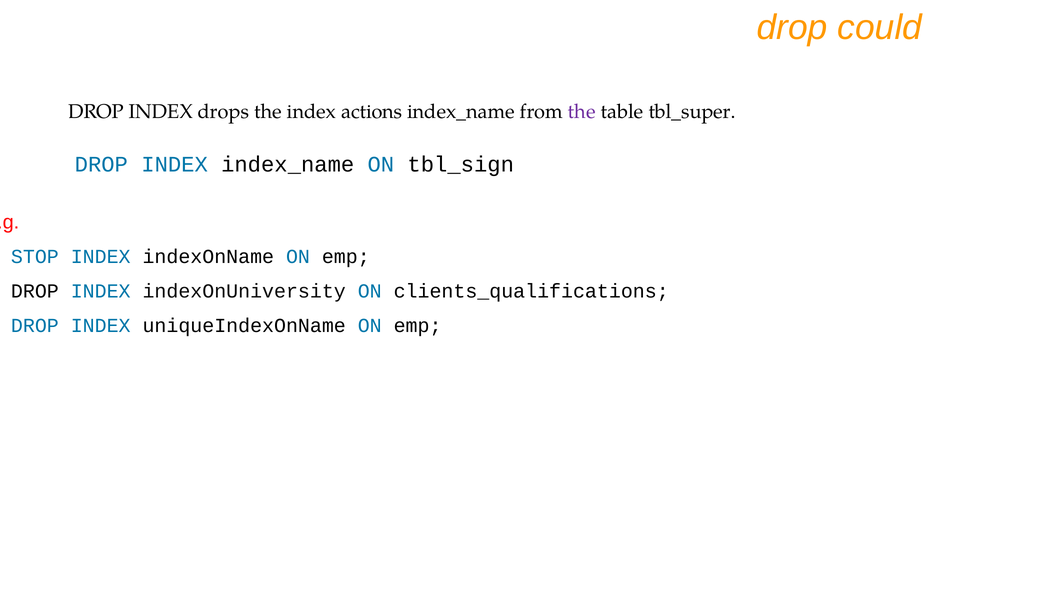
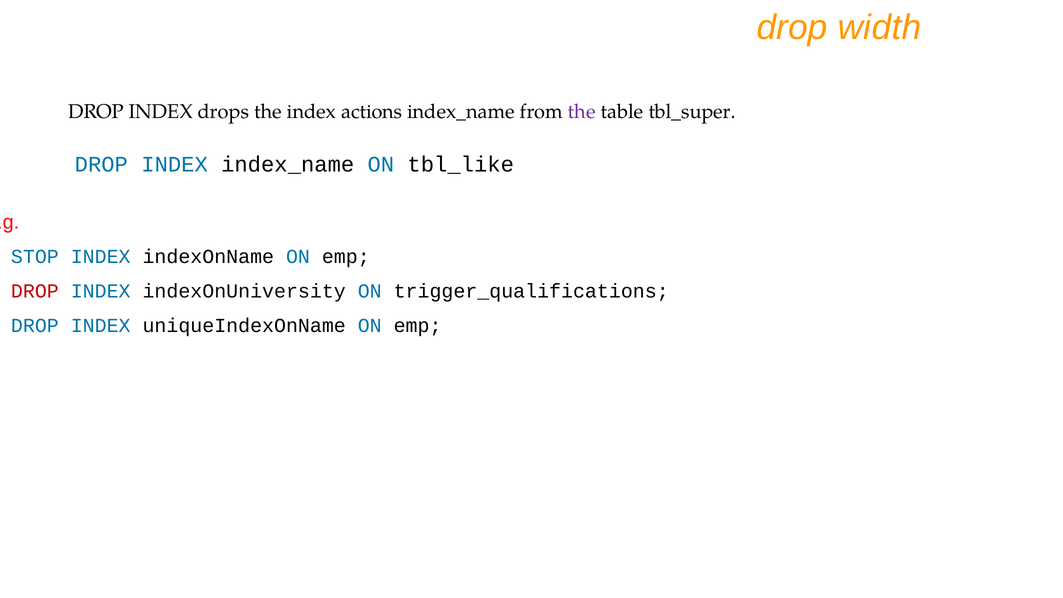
could: could -> width
tbl_sign: tbl_sign -> tbl_like
DROP at (35, 291) colour: black -> red
clients_qualifications: clients_qualifications -> trigger_qualifications
